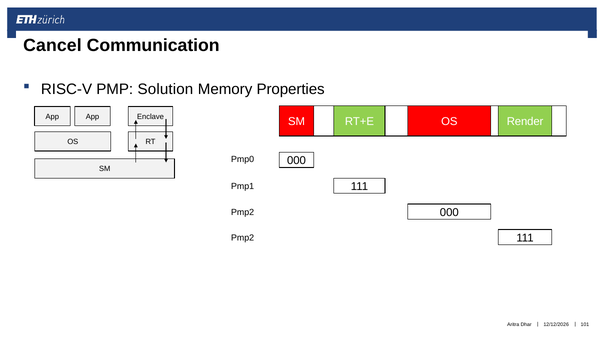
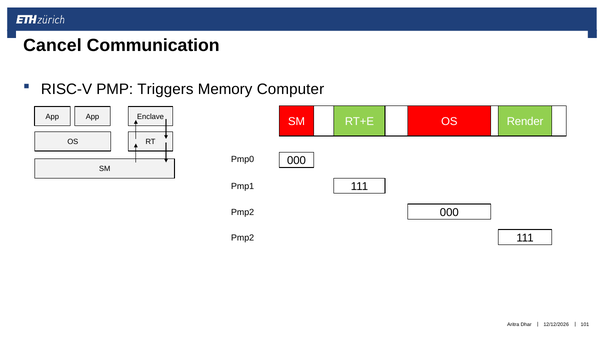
Solution: Solution -> Triggers
Properties: Properties -> Computer
